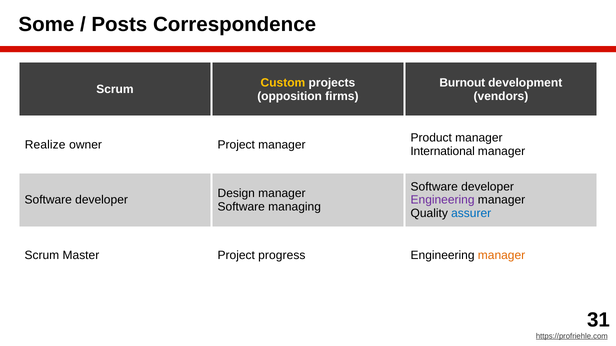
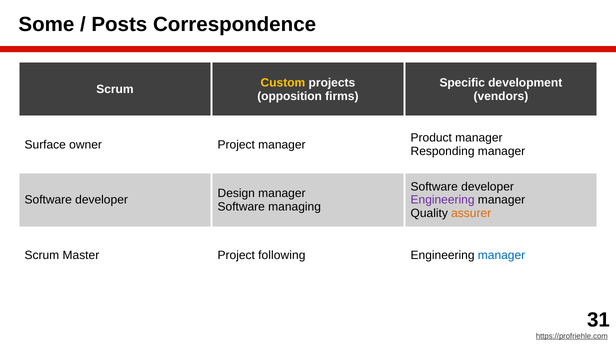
Burnout: Burnout -> Specific
Realize: Realize -> Surface
International: International -> Responding
assurer colour: blue -> orange
progress: progress -> following
manager at (502, 256) colour: orange -> blue
